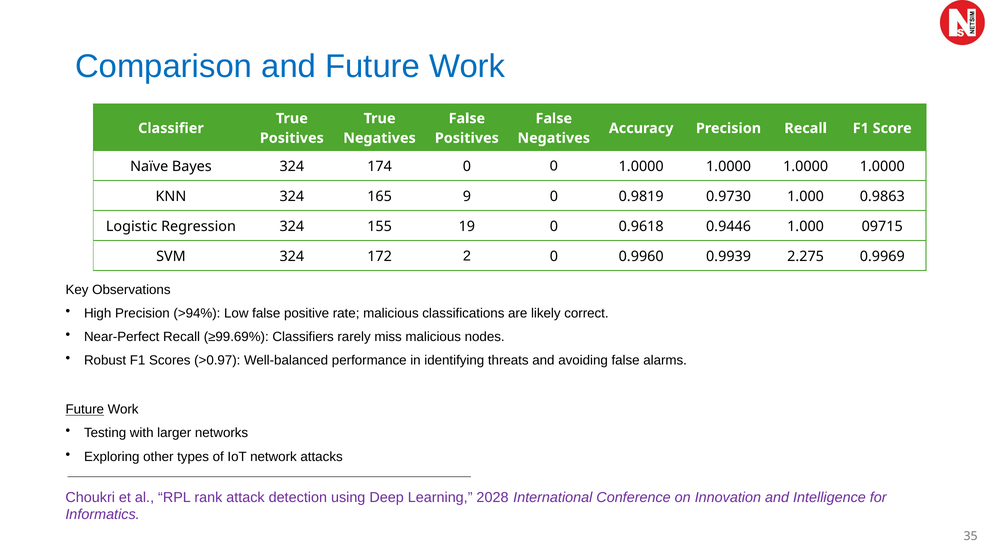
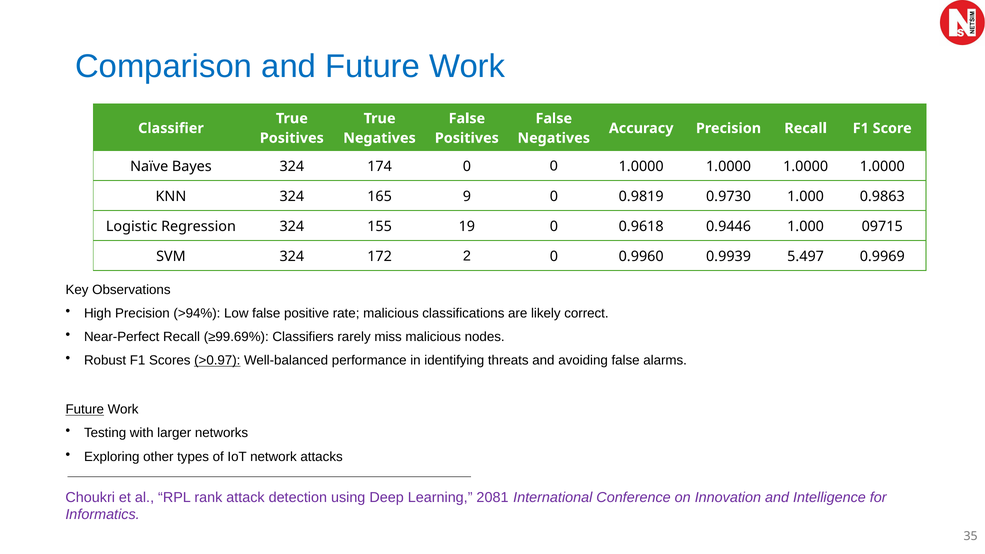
2.275: 2.275 -> 5.497
>0.97 underline: none -> present
2028: 2028 -> 2081
